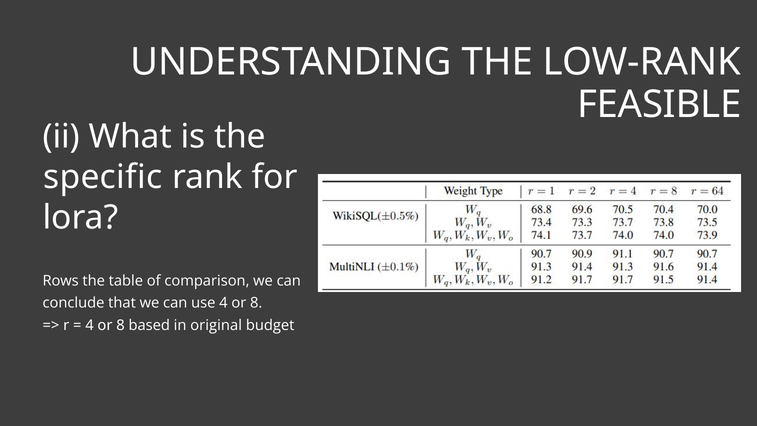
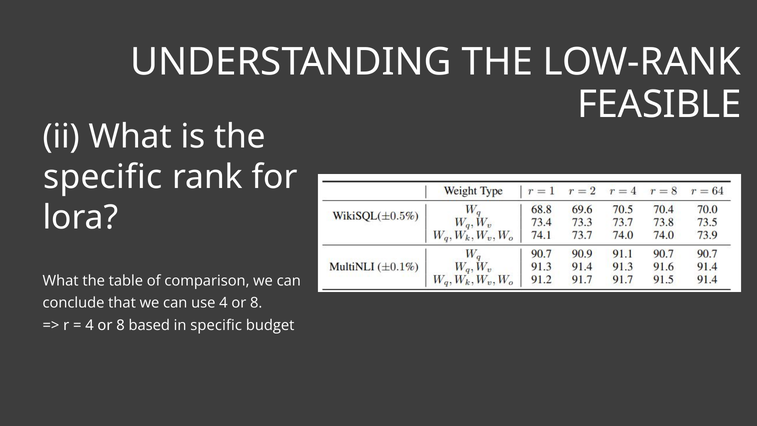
Rows at (61, 281): Rows -> What
in original: original -> specific
